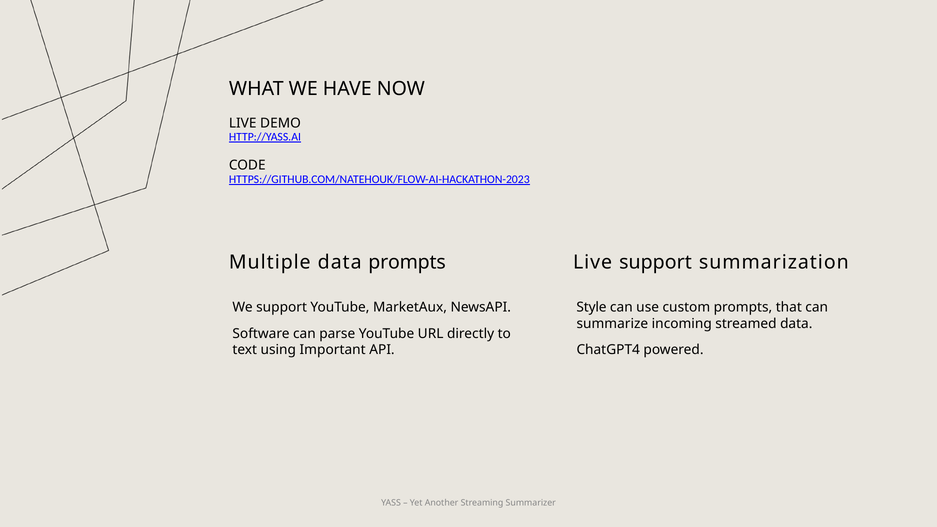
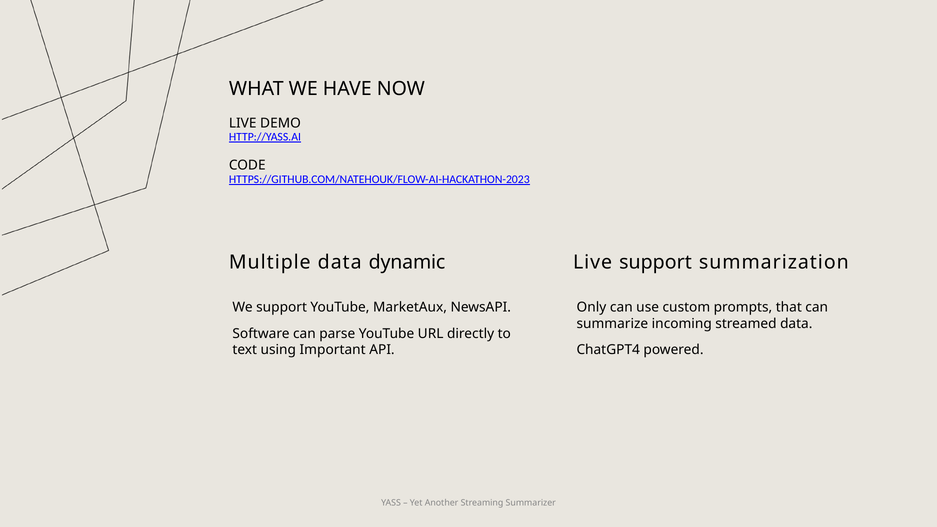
data prompts: prompts -> dynamic
Style: Style -> Only
